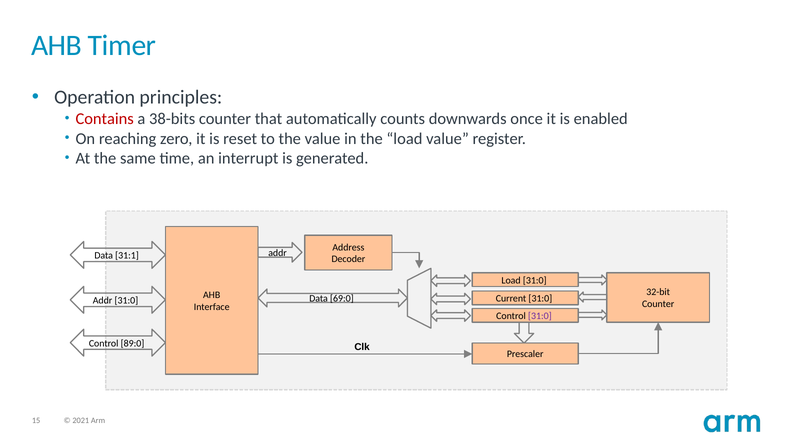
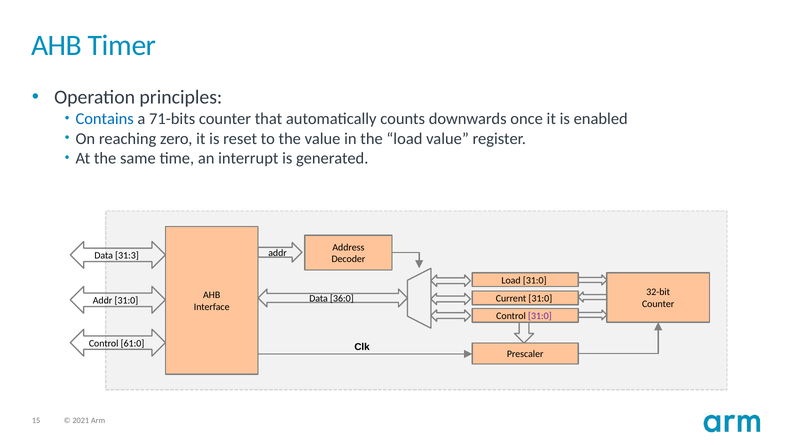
Contains colour: red -> blue
38-bits: 38-bits -> 71-bits
31:1: 31:1 -> 31:3
69:0: 69:0 -> 36:0
89:0: 89:0 -> 61:0
